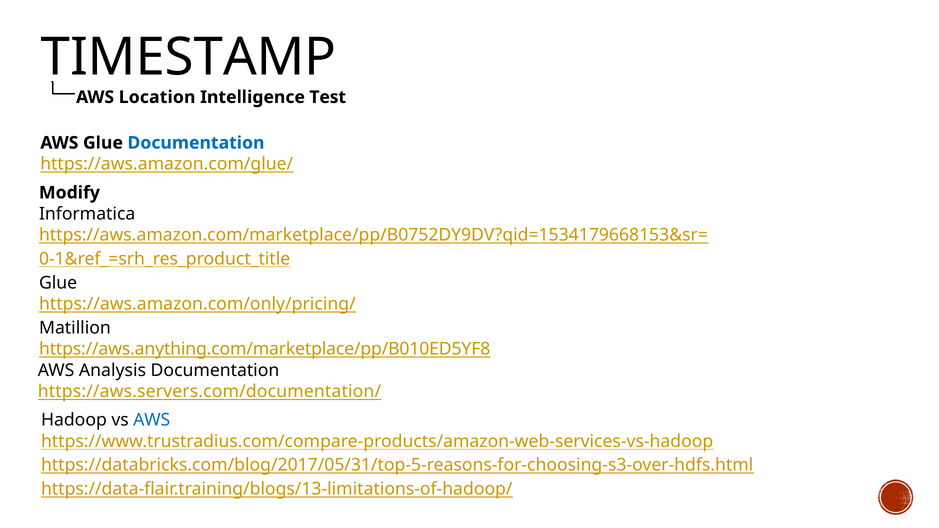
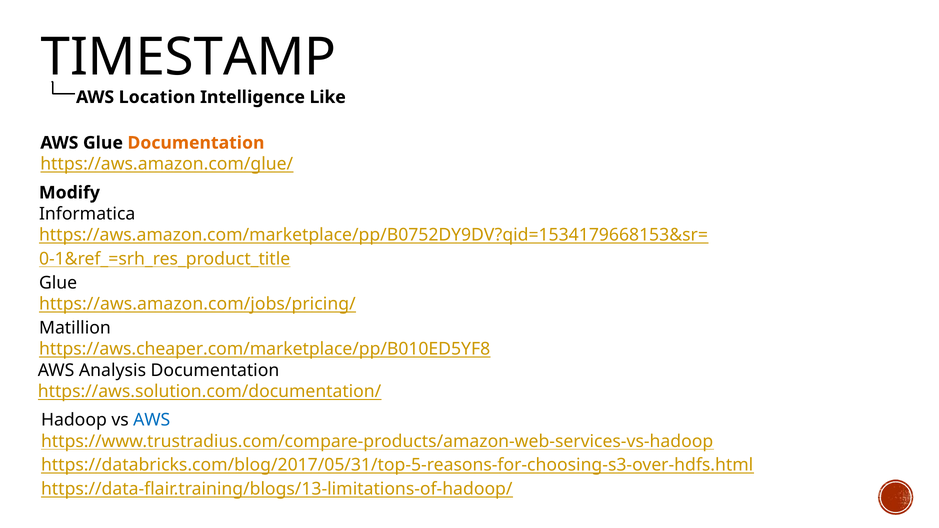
Test: Test -> Like
Documentation at (196, 143) colour: blue -> orange
https://aws.amazon.com/only/pricing/: https://aws.amazon.com/only/pricing/ -> https://aws.amazon.com/jobs/pricing/
https://aws.anything.com/marketplace/pp/B010ED5YF8: https://aws.anything.com/marketplace/pp/B010ED5YF8 -> https://aws.cheaper.com/marketplace/pp/B010ED5YF8
https://aws.servers.com/documentation/: https://aws.servers.com/documentation/ -> https://aws.solution.com/documentation/
